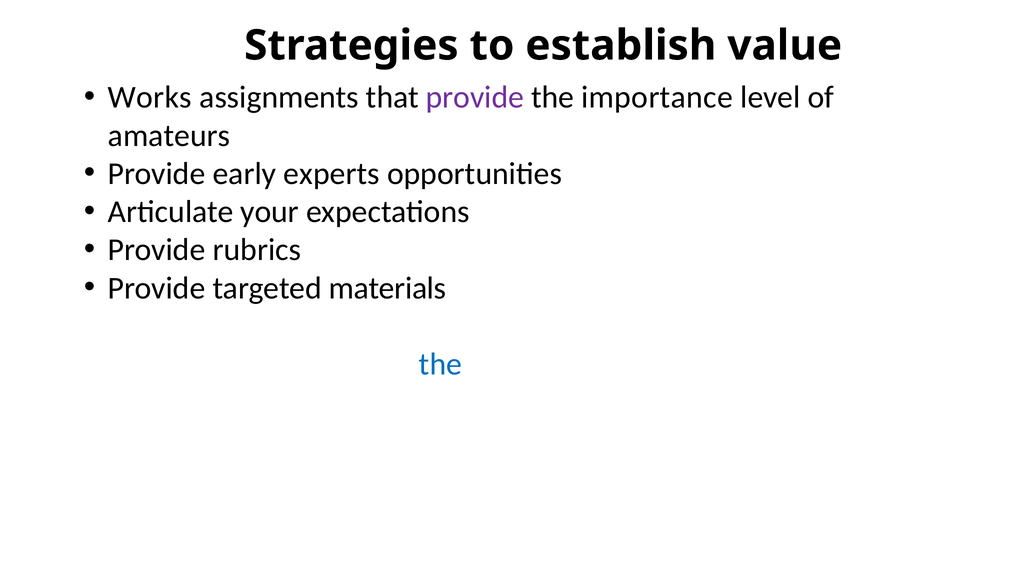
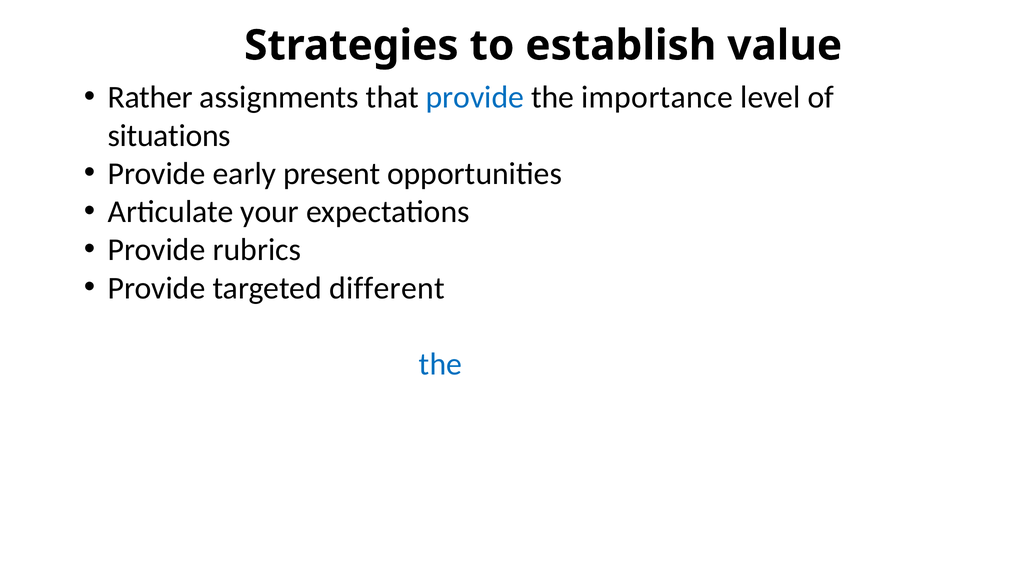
Works: Works -> Rather
provide at (475, 97) colour: purple -> blue
amateurs: amateurs -> situations
experts: experts -> present
materials: materials -> different
